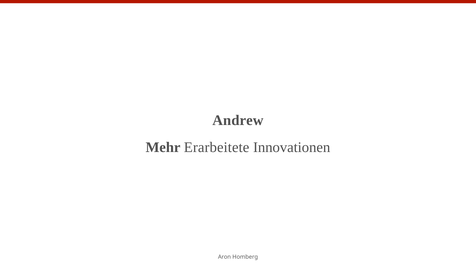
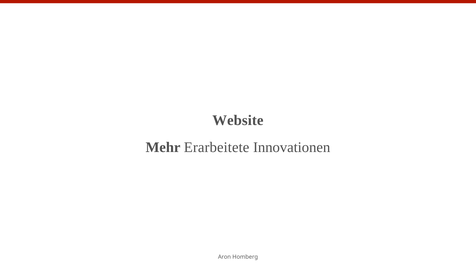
Andrew: Andrew -> Website
